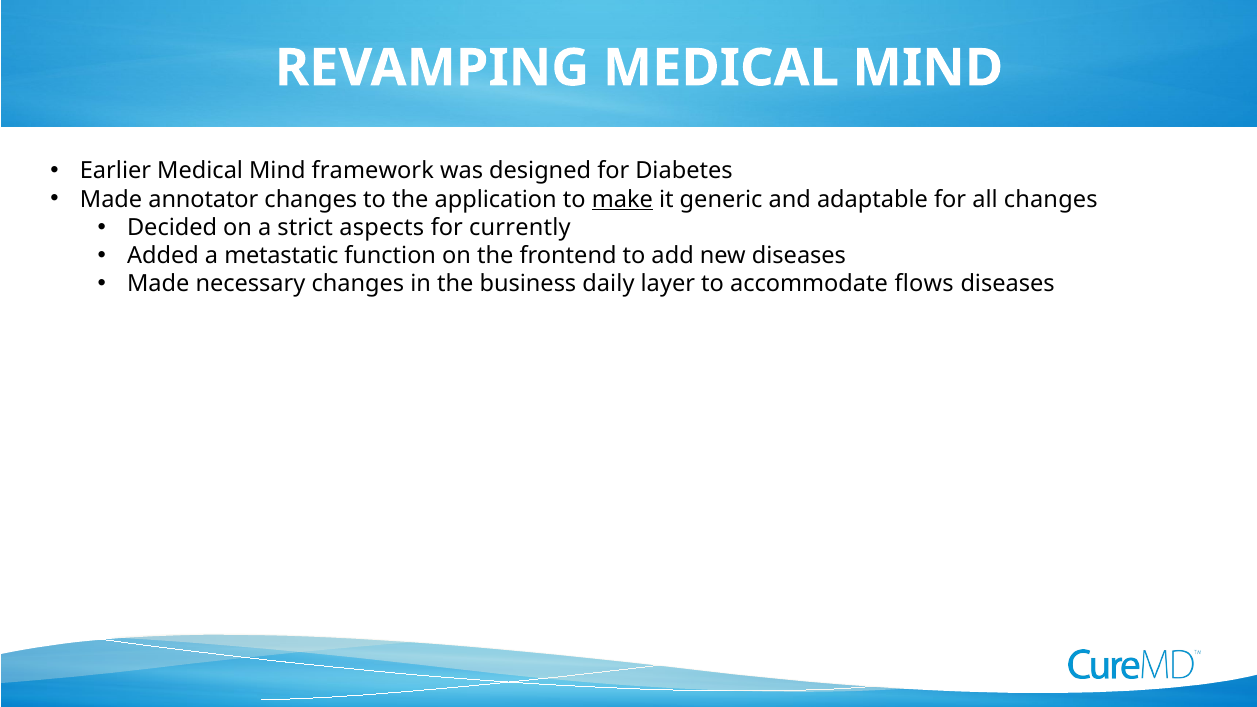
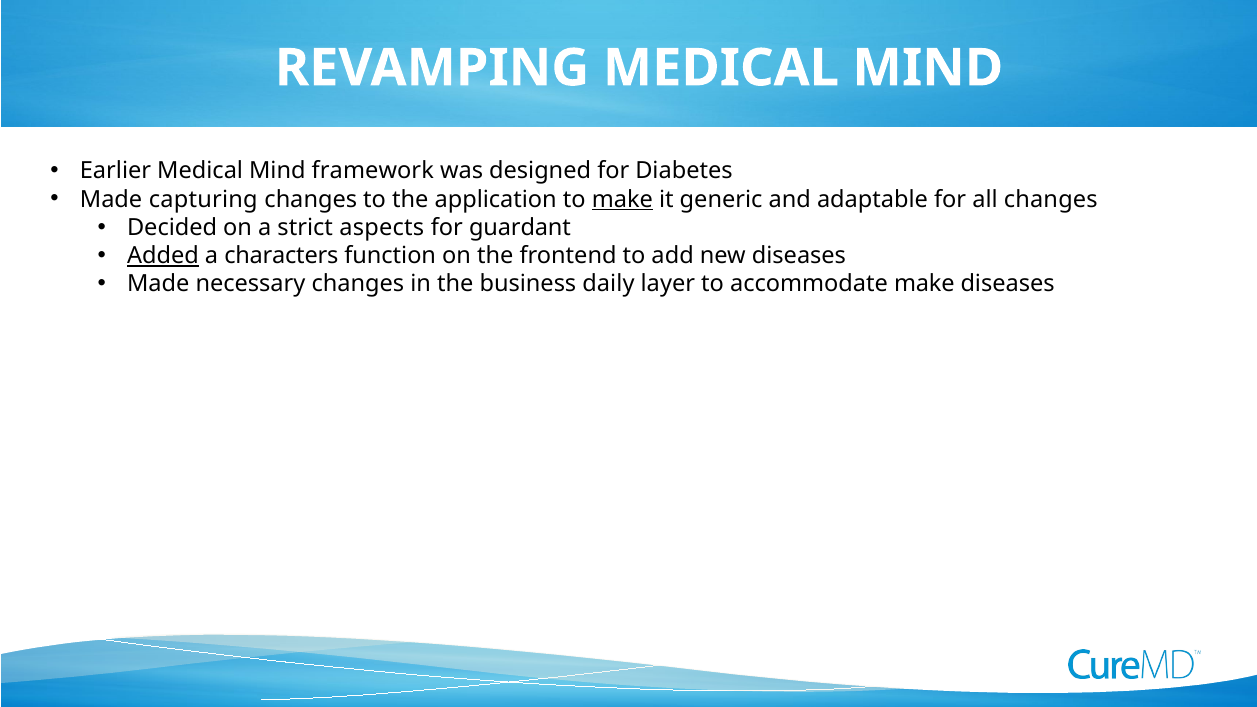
annotator: annotator -> capturing
currently: currently -> guardant
Added underline: none -> present
metastatic: metastatic -> characters
accommodate flows: flows -> make
